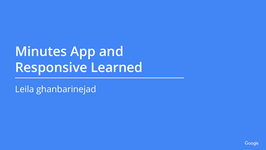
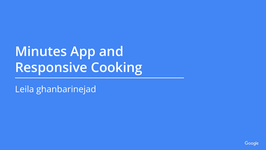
Learned: Learned -> Cooking
